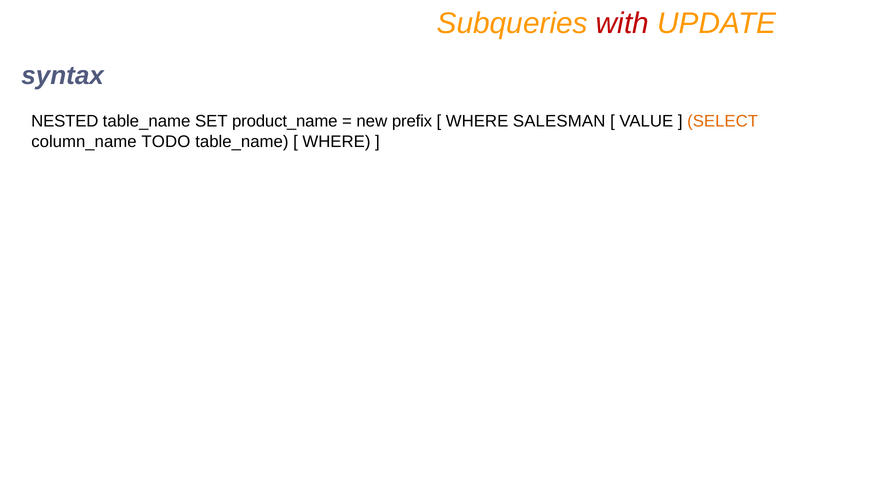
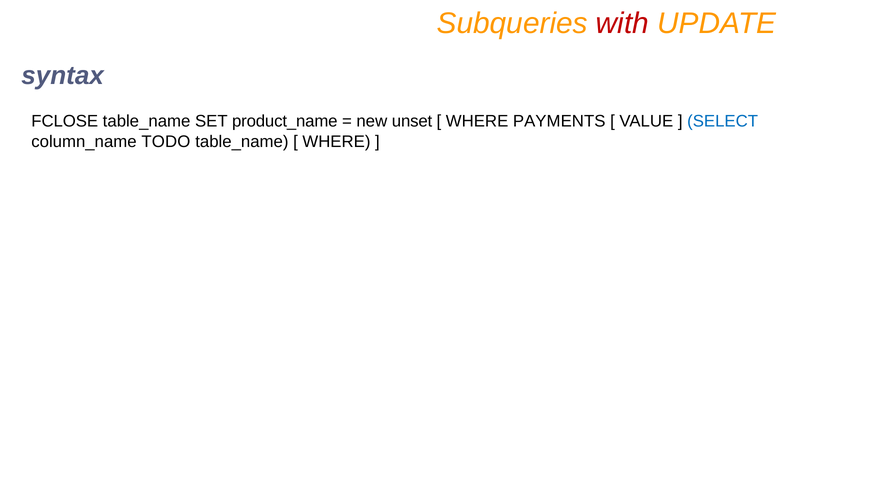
NESTED: NESTED -> FCLOSE
prefix: prefix -> unset
SALESMAN: SALESMAN -> PAYMENTS
SELECT colour: orange -> blue
